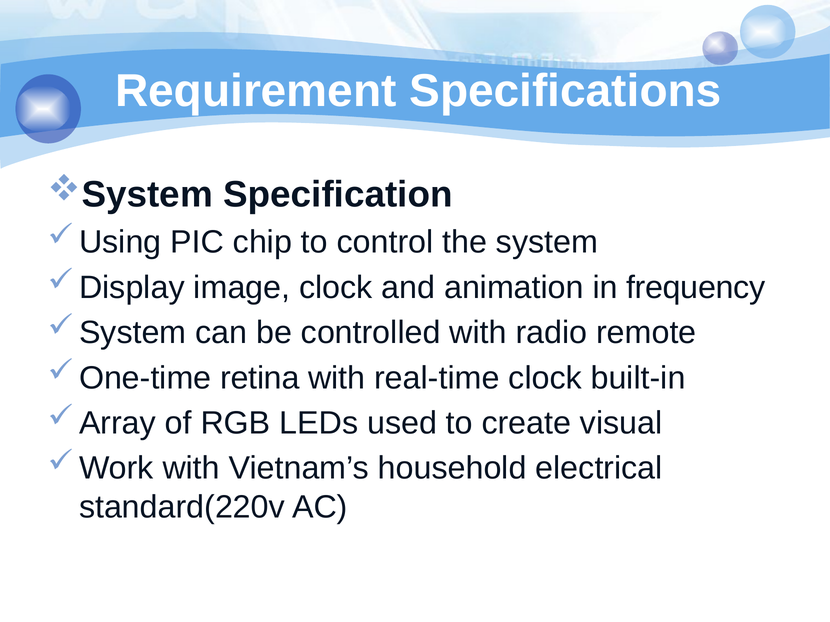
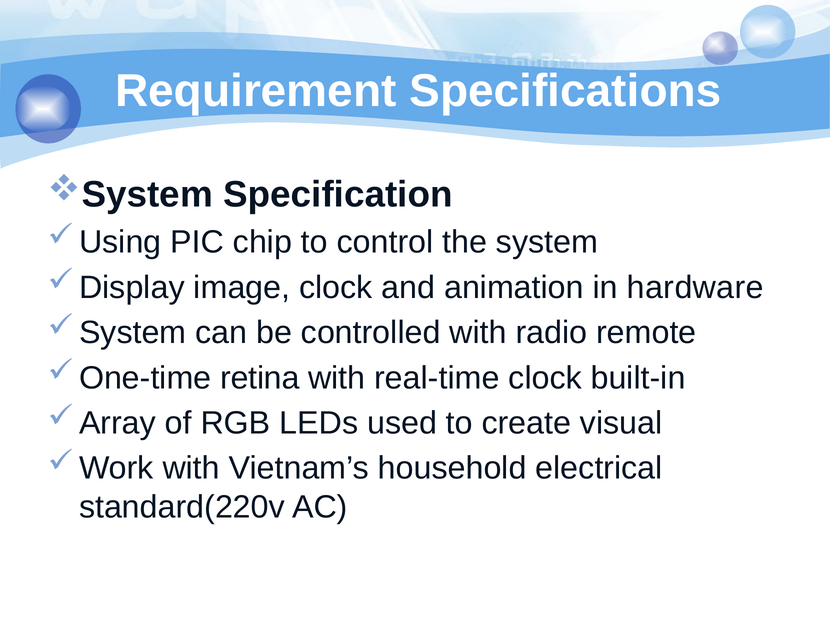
frequency: frequency -> hardware
